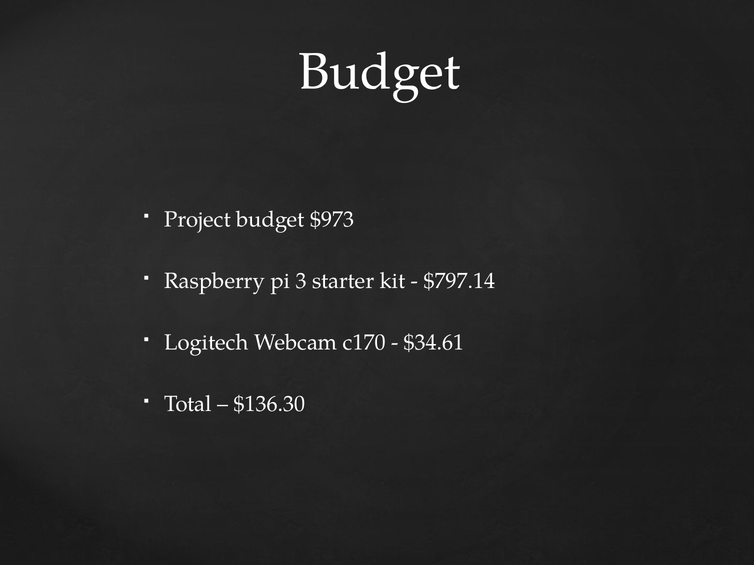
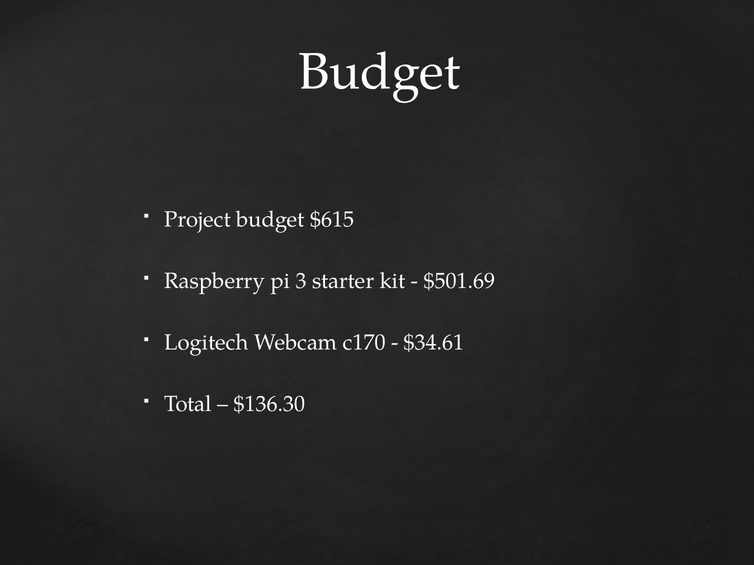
$973: $973 -> $615
$797.14: $797.14 -> $501.69
